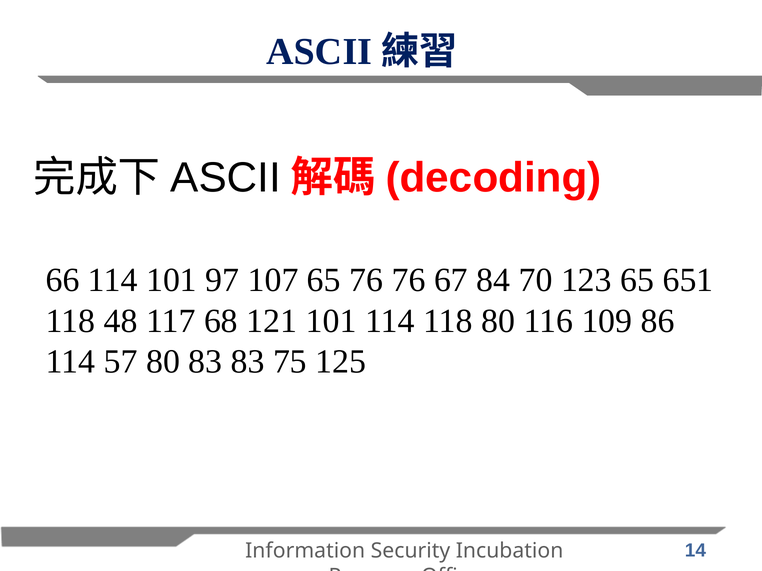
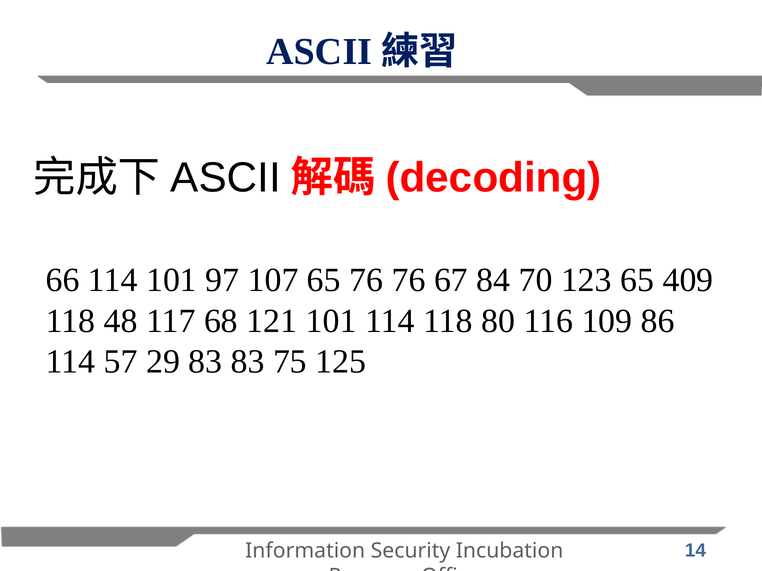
651: 651 -> 409
57 80: 80 -> 29
